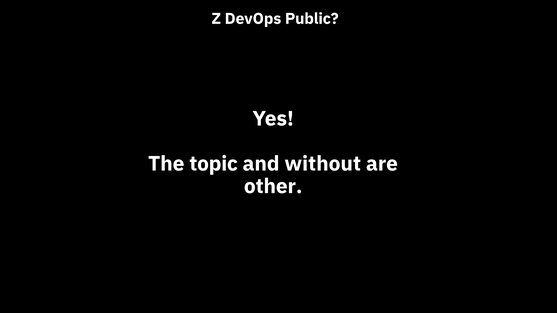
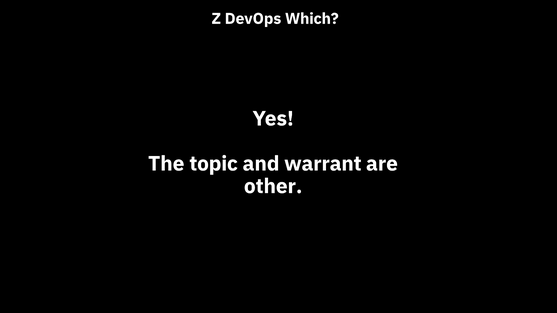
Public: Public -> Which
without: without -> warrant
